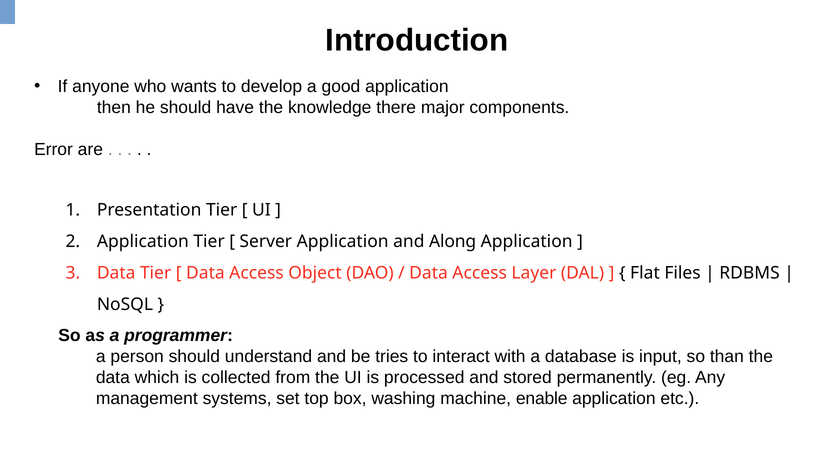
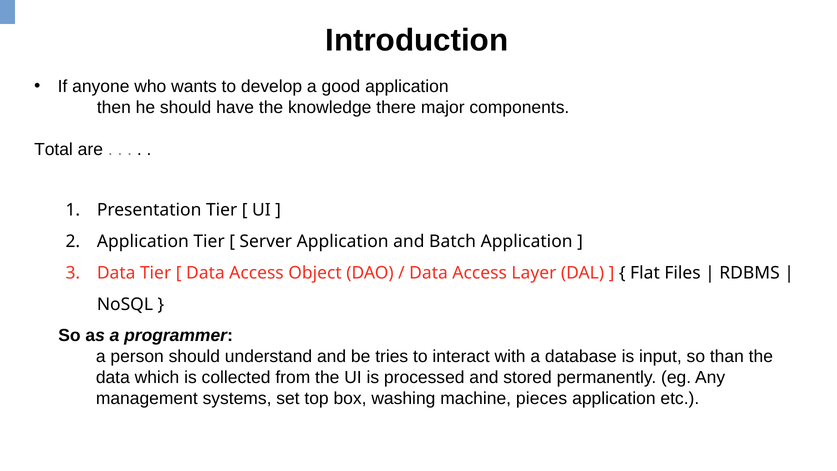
Error: Error -> Total
Along: Along -> Batch
enable: enable -> pieces
